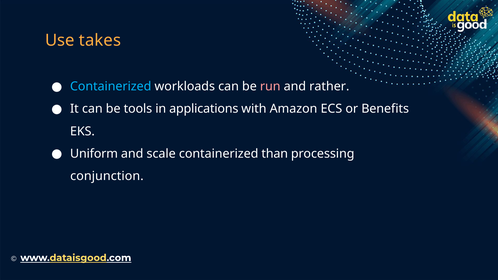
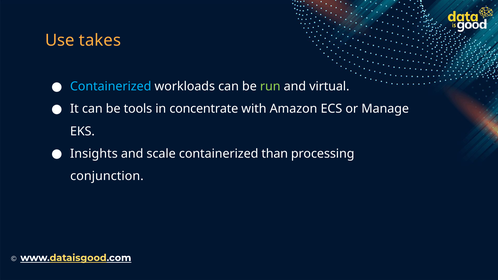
run colour: pink -> light green
rather: rather -> virtual
applications: applications -> concentrate
Benefits: Benefits -> Manage
Uniform: Uniform -> Insights
